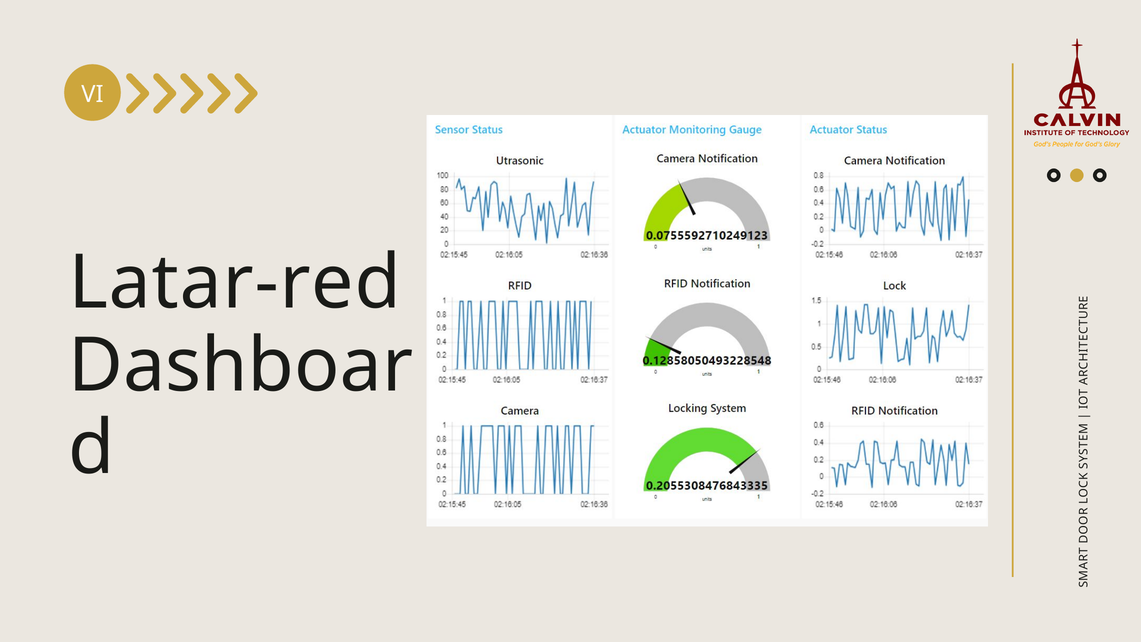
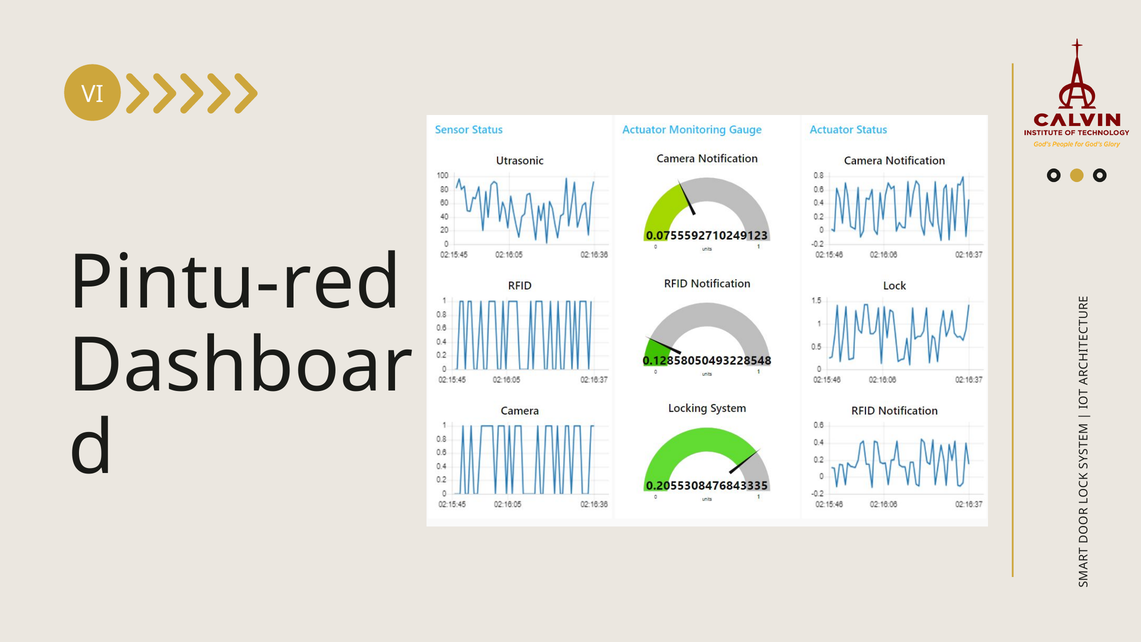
Latar-red: Latar-red -> Pintu-red
